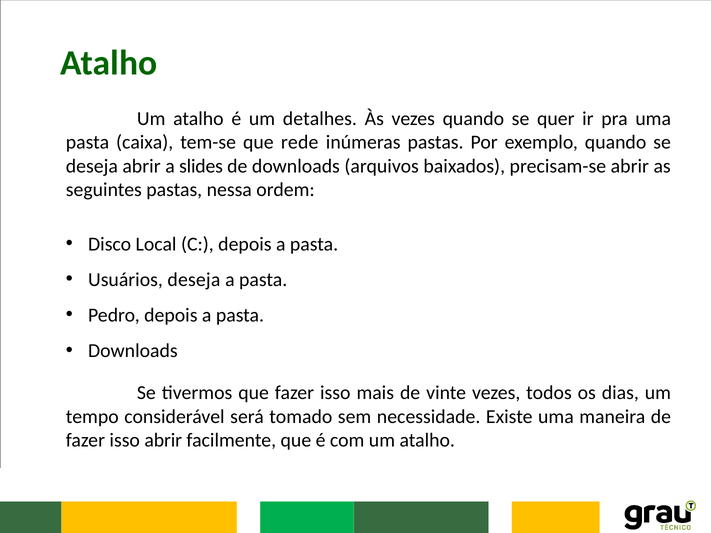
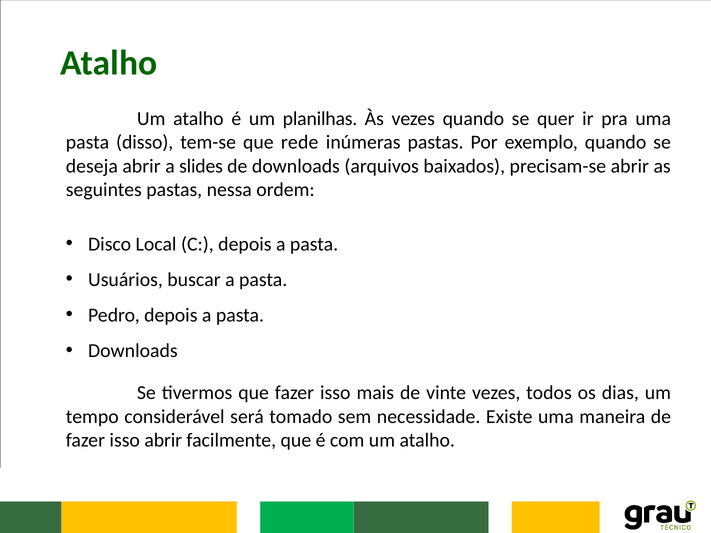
detalhes: detalhes -> planilhas
caixa: caixa -> disso
Usuários deseja: deseja -> buscar
